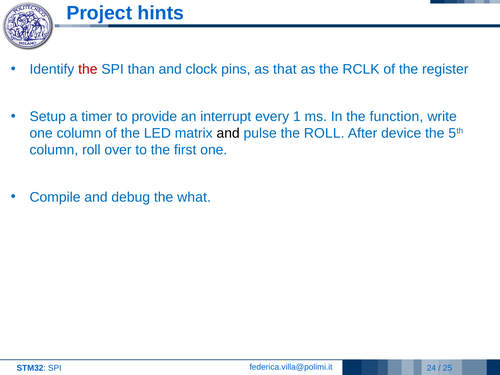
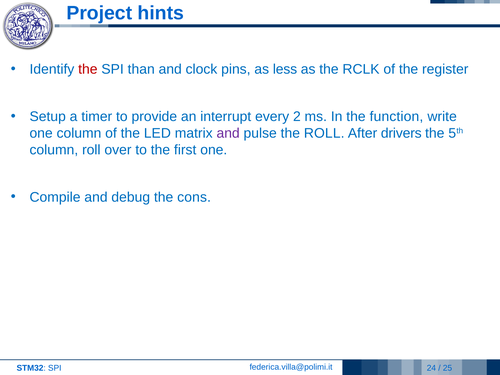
that: that -> less
1: 1 -> 2
and at (228, 133) colour: black -> purple
device: device -> drivers
what: what -> cons
